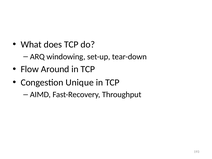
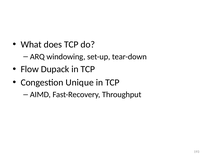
Around: Around -> Dupack
